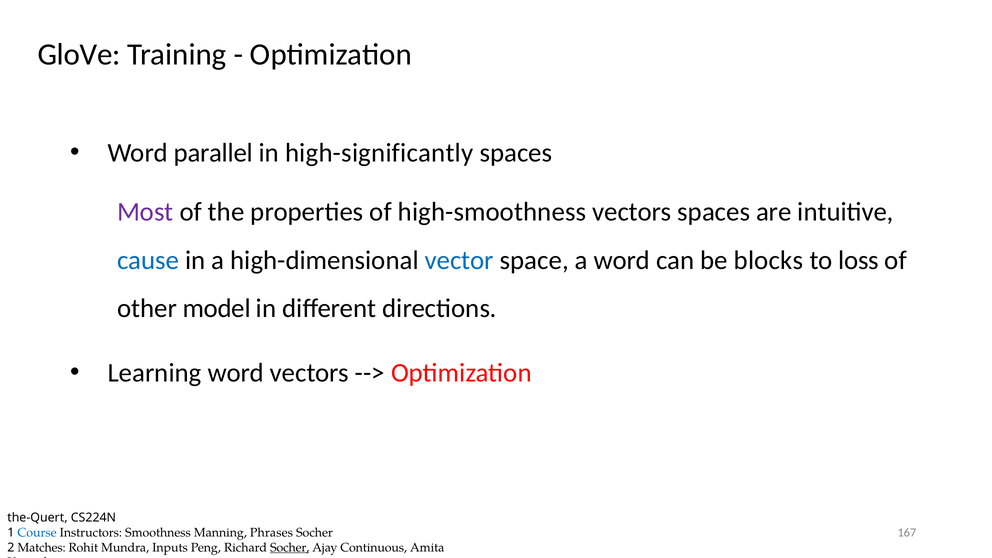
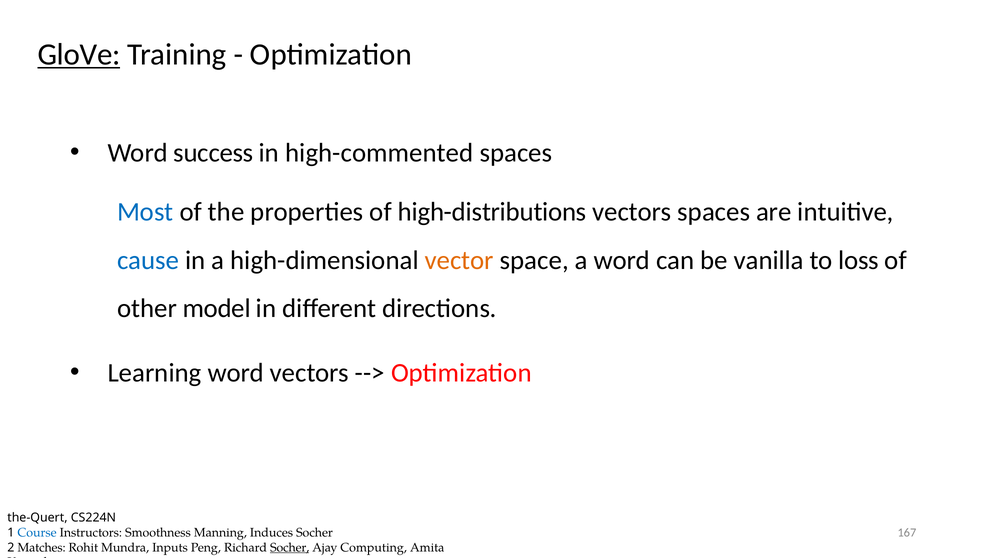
GloVe underline: none -> present
parallel: parallel -> success
high-significantly: high-significantly -> high-commented
Most colour: purple -> blue
high-smoothness: high-smoothness -> high-distributions
vector colour: blue -> orange
blocks: blocks -> vanilla
Phrases: Phrases -> Induces
Continuous: Continuous -> Computing
